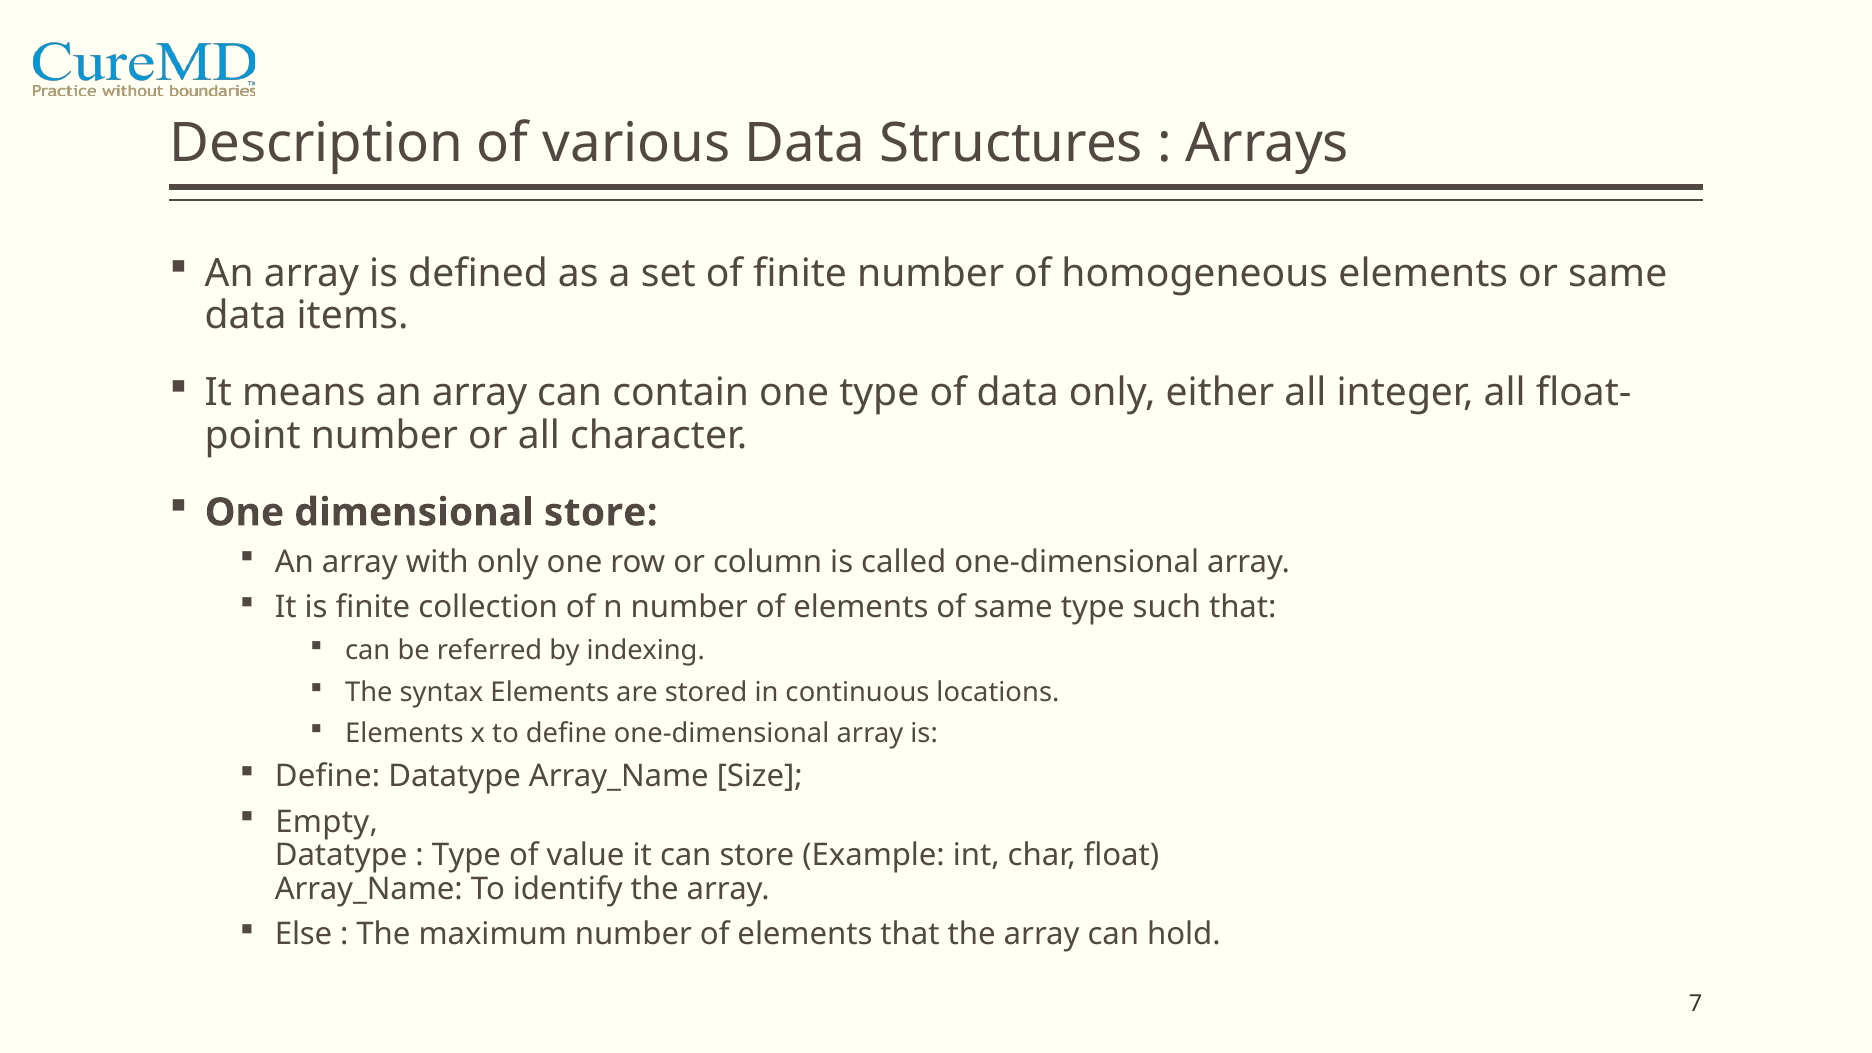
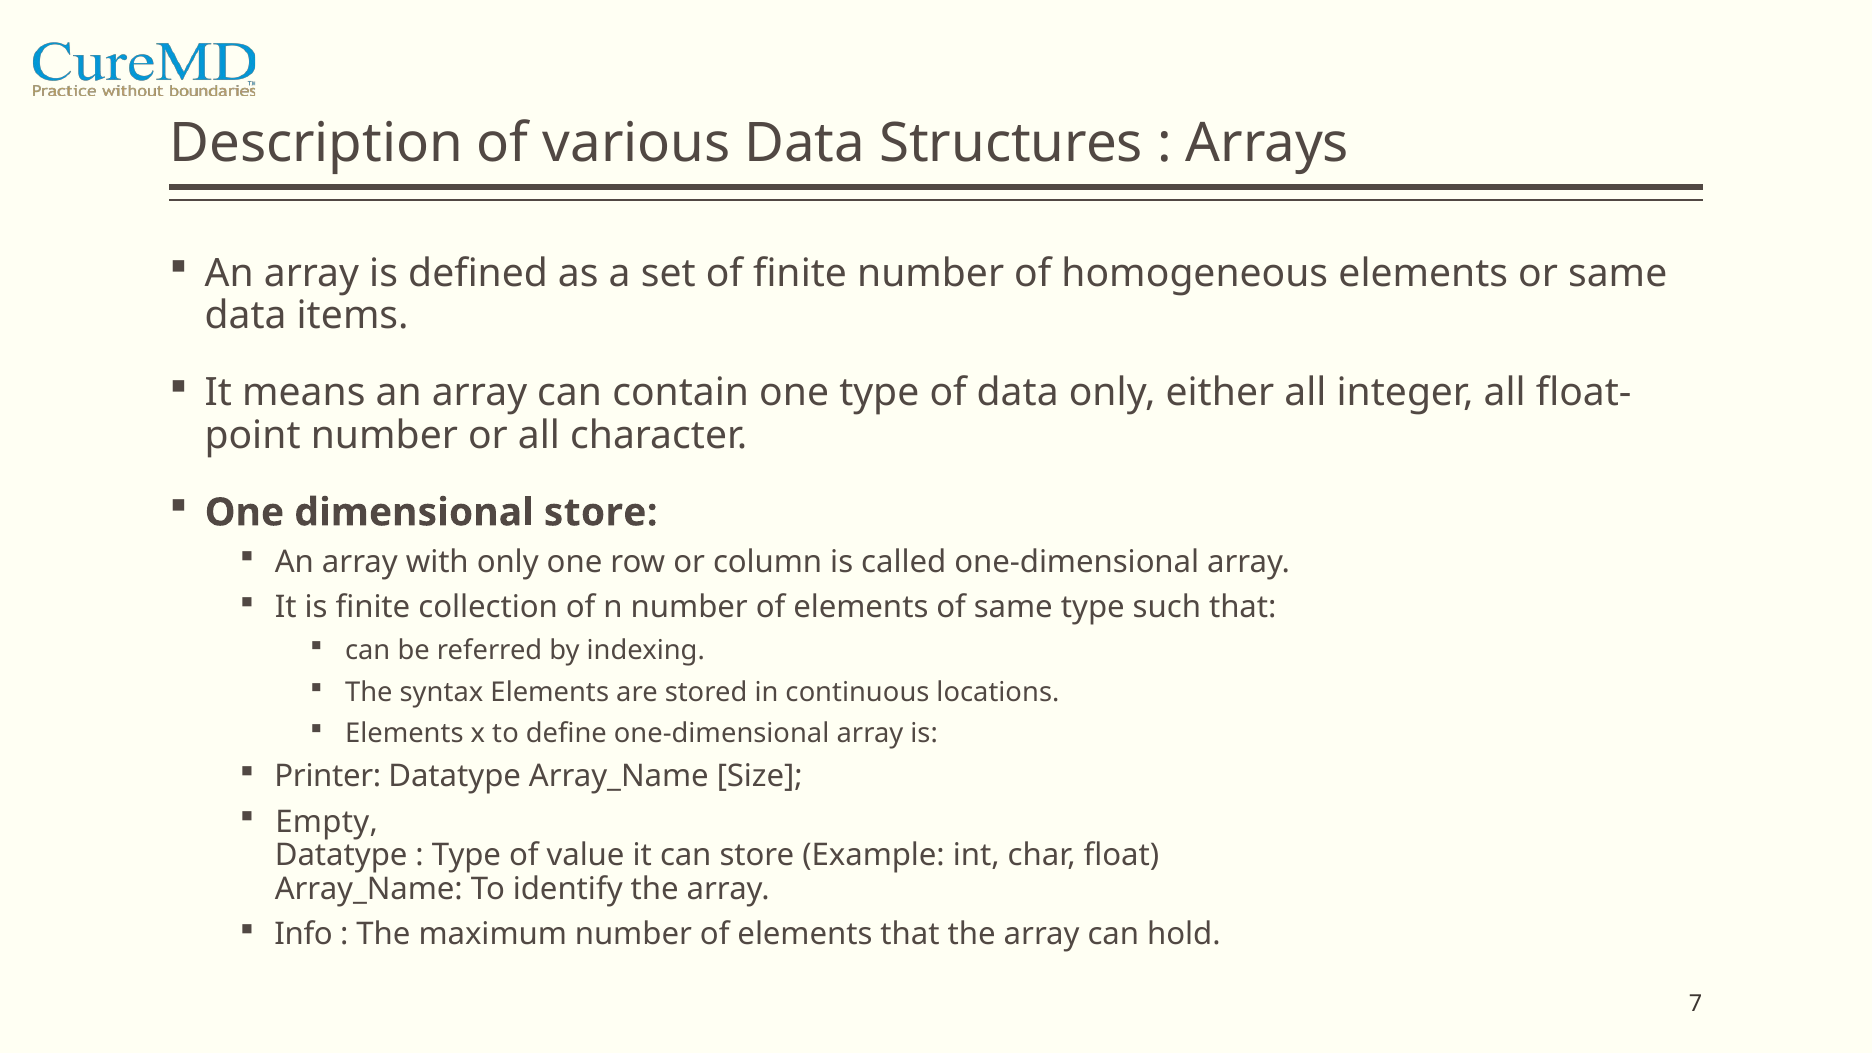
Define at (328, 777): Define -> Printer
Else: Else -> Info
